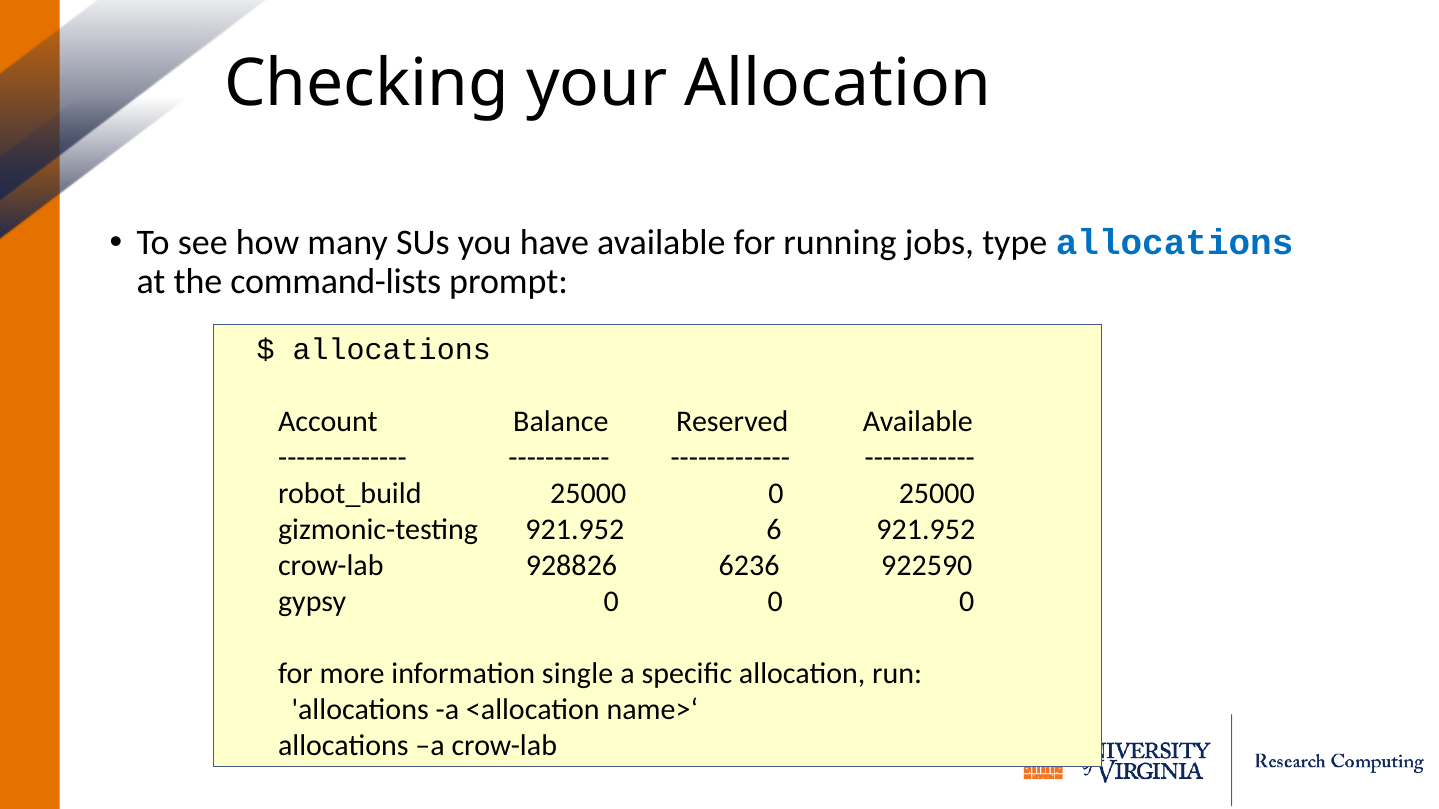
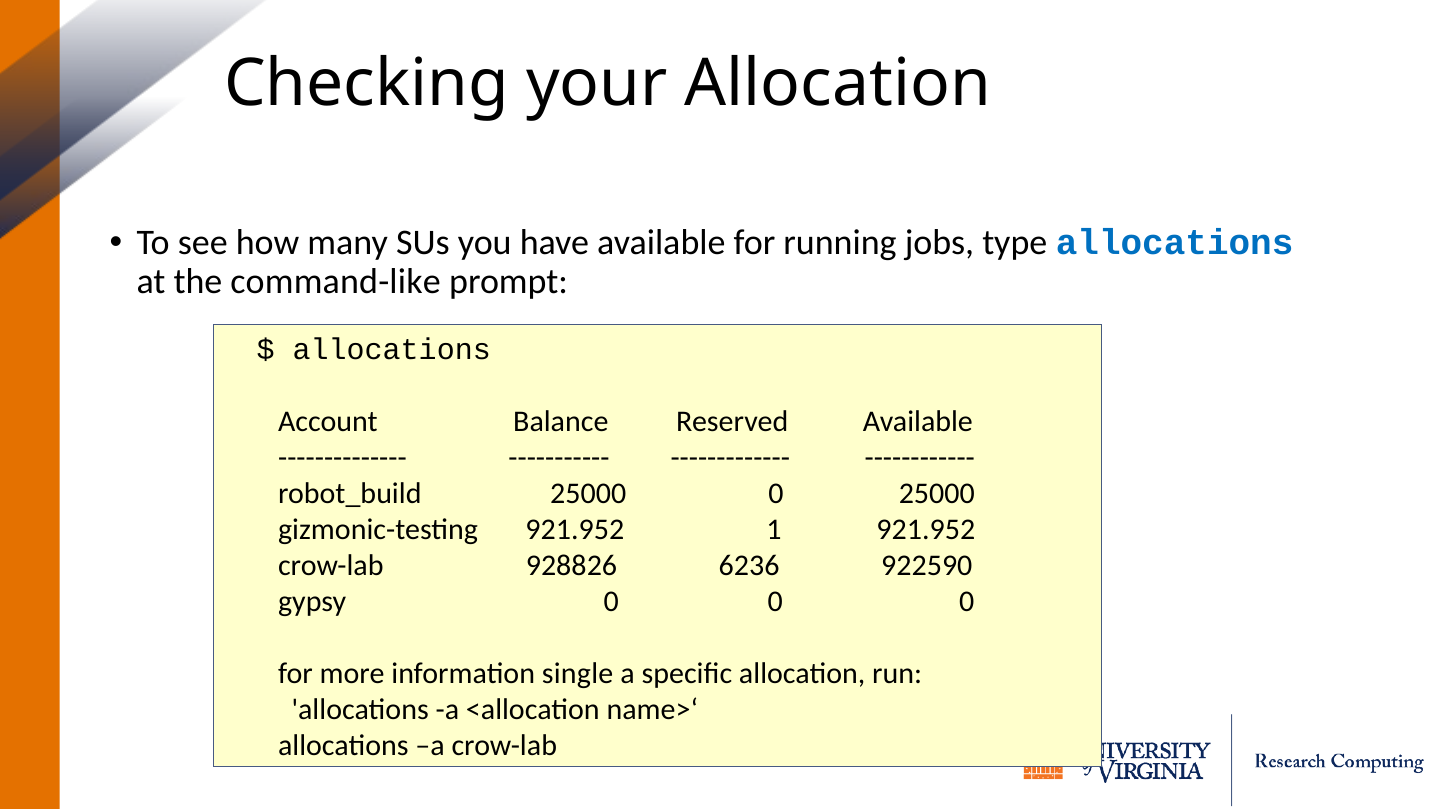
command-lists: command-lists -> command-like
6: 6 -> 1
